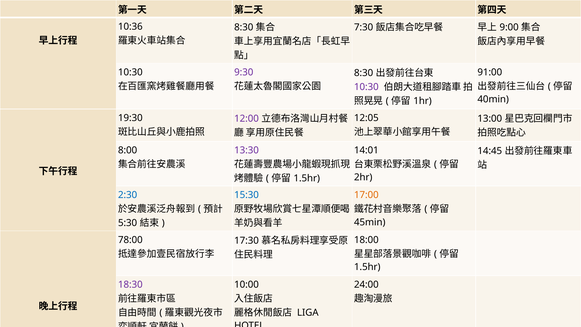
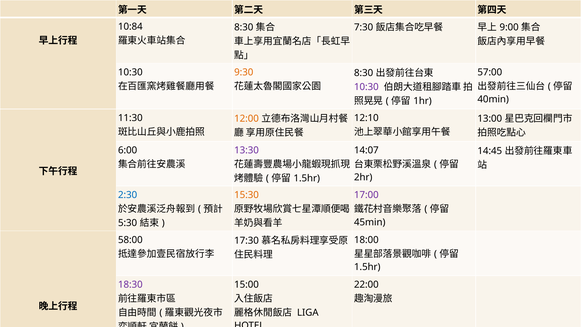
10:36: 10:36 -> 10:84
9:30 colour: purple -> orange
91:00: 91:00 -> 57:00
19:30: 19:30 -> 11:30
12:05: 12:05 -> 12:10
12:00 colour: purple -> orange
8:00: 8:00 -> 6:00
14:01: 14:01 -> 14:07
15:30 colour: blue -> orange
17:00 colour: orange -> purple
78:00: 78:00 -> 58:00
10:00: 10:00 -> 15:00
24:00: 24:00 -> 22:00
